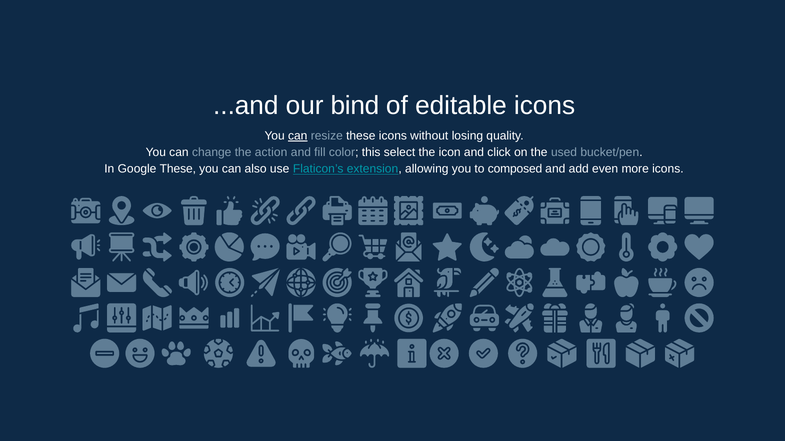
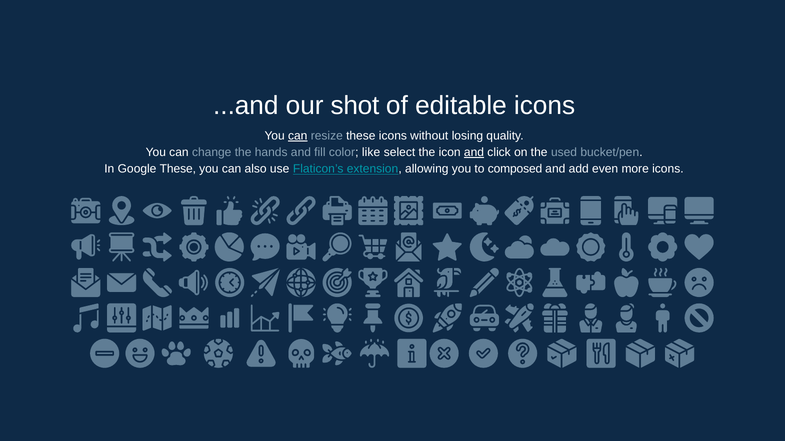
bind: bind -> shot
action: action -> hands
this: this -> like
and at (474, 153) underline: none -> present
